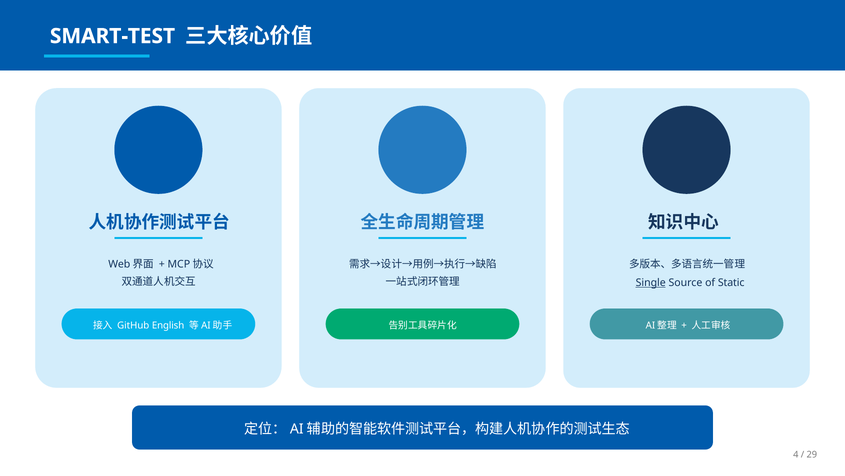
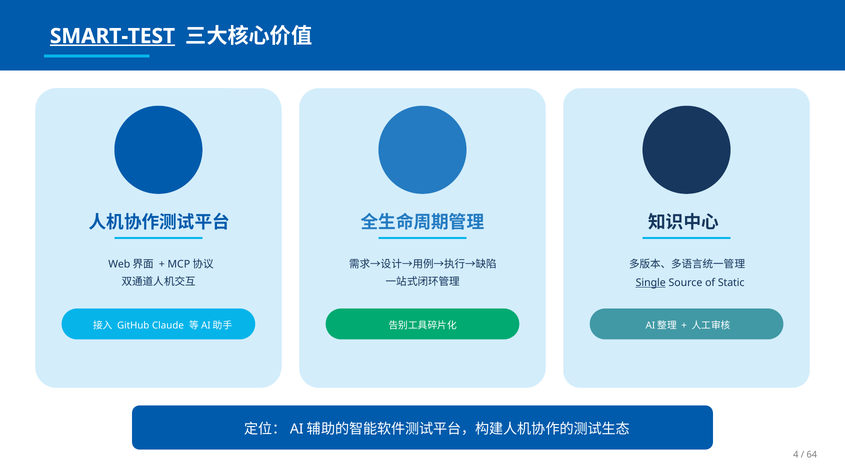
SMART-TEST underline: none -> present
English: English -> Claude
29: 29 -> 64
